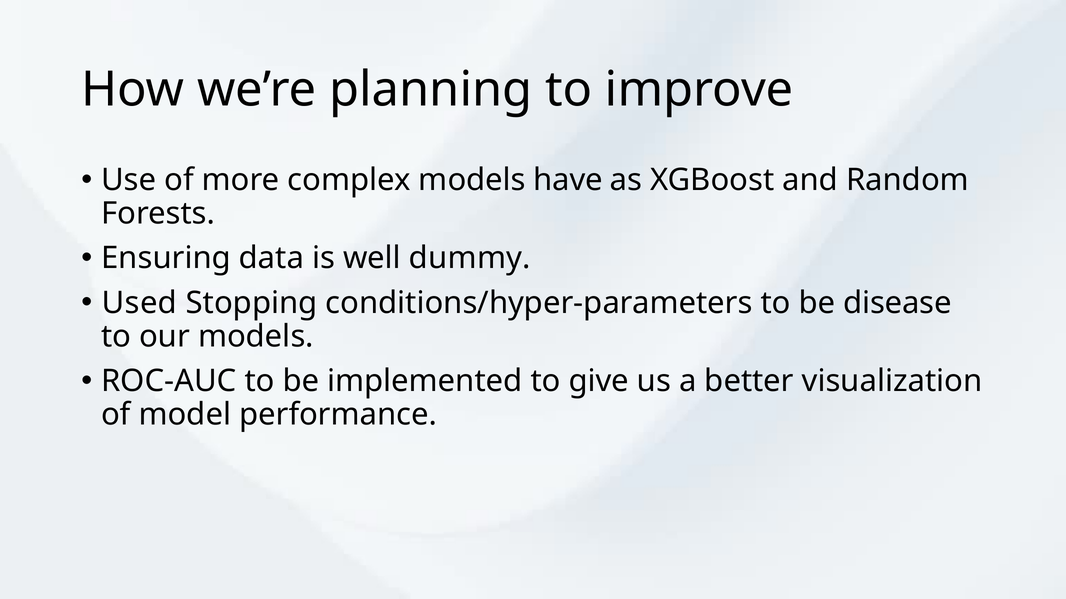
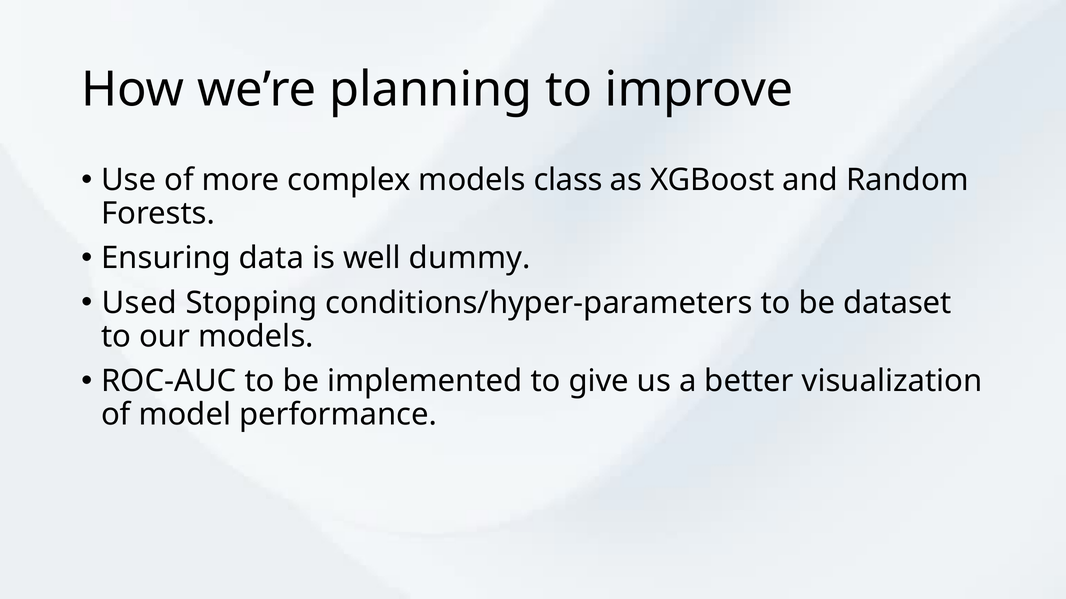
have: have -> class
disease: disease -> dataset
